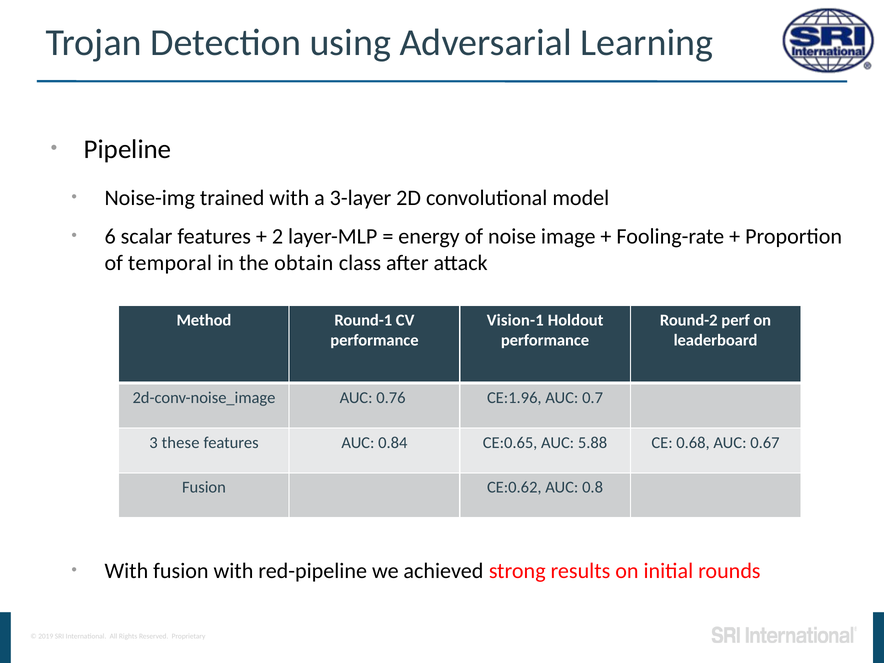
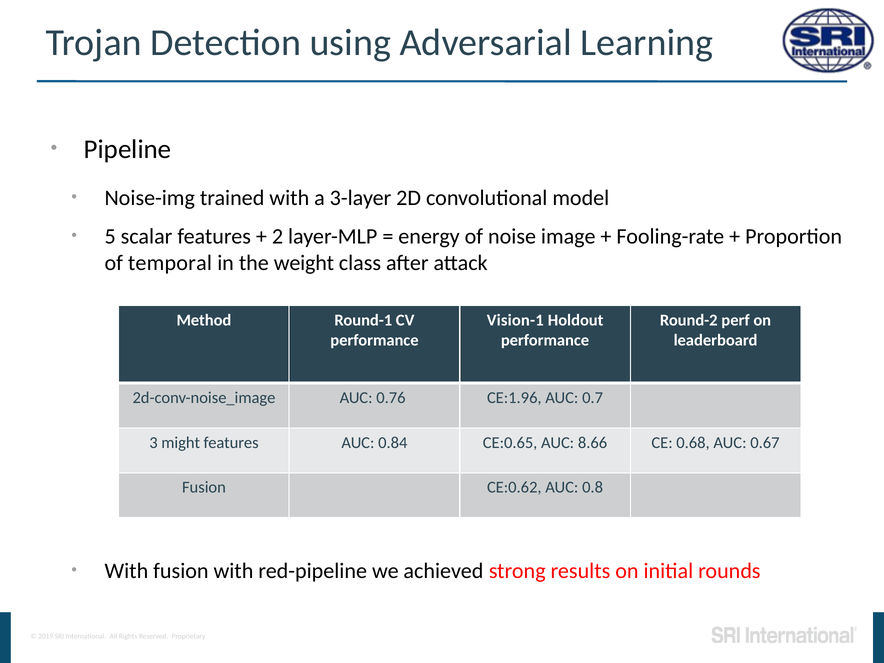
6: 6 -> 5
obtain: obtain -> weight
these: these -> might
5.88: 5.88 -> 8.66
